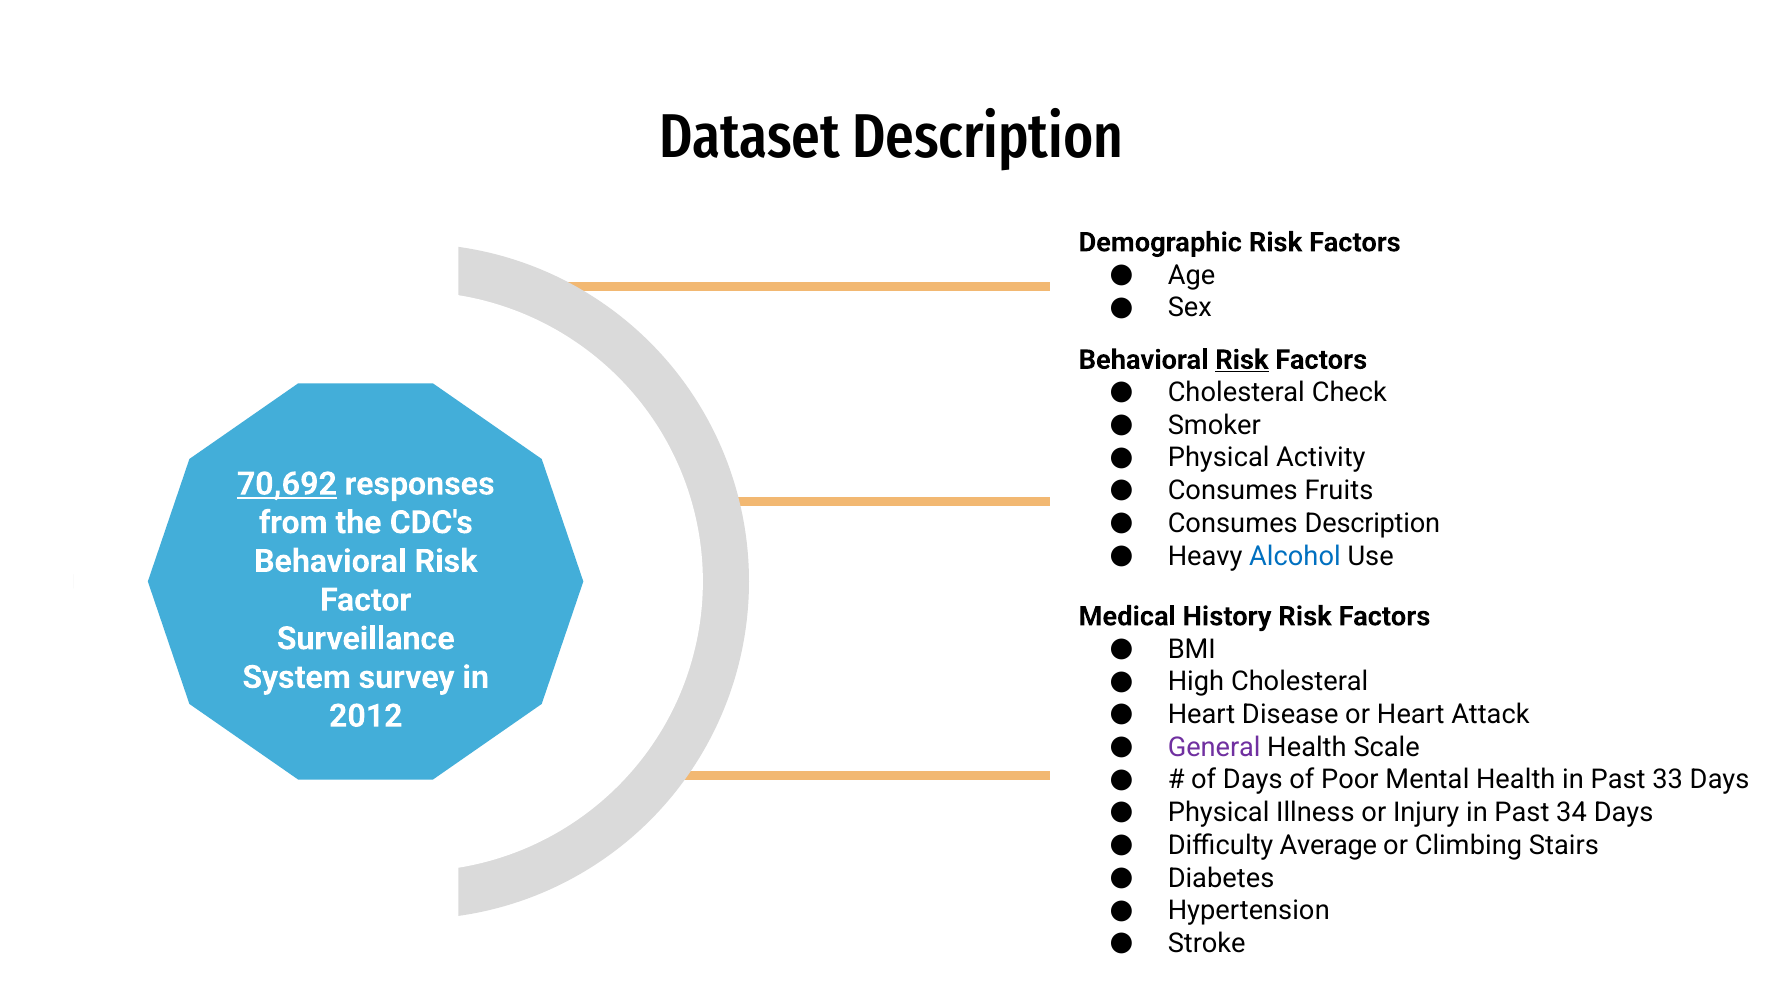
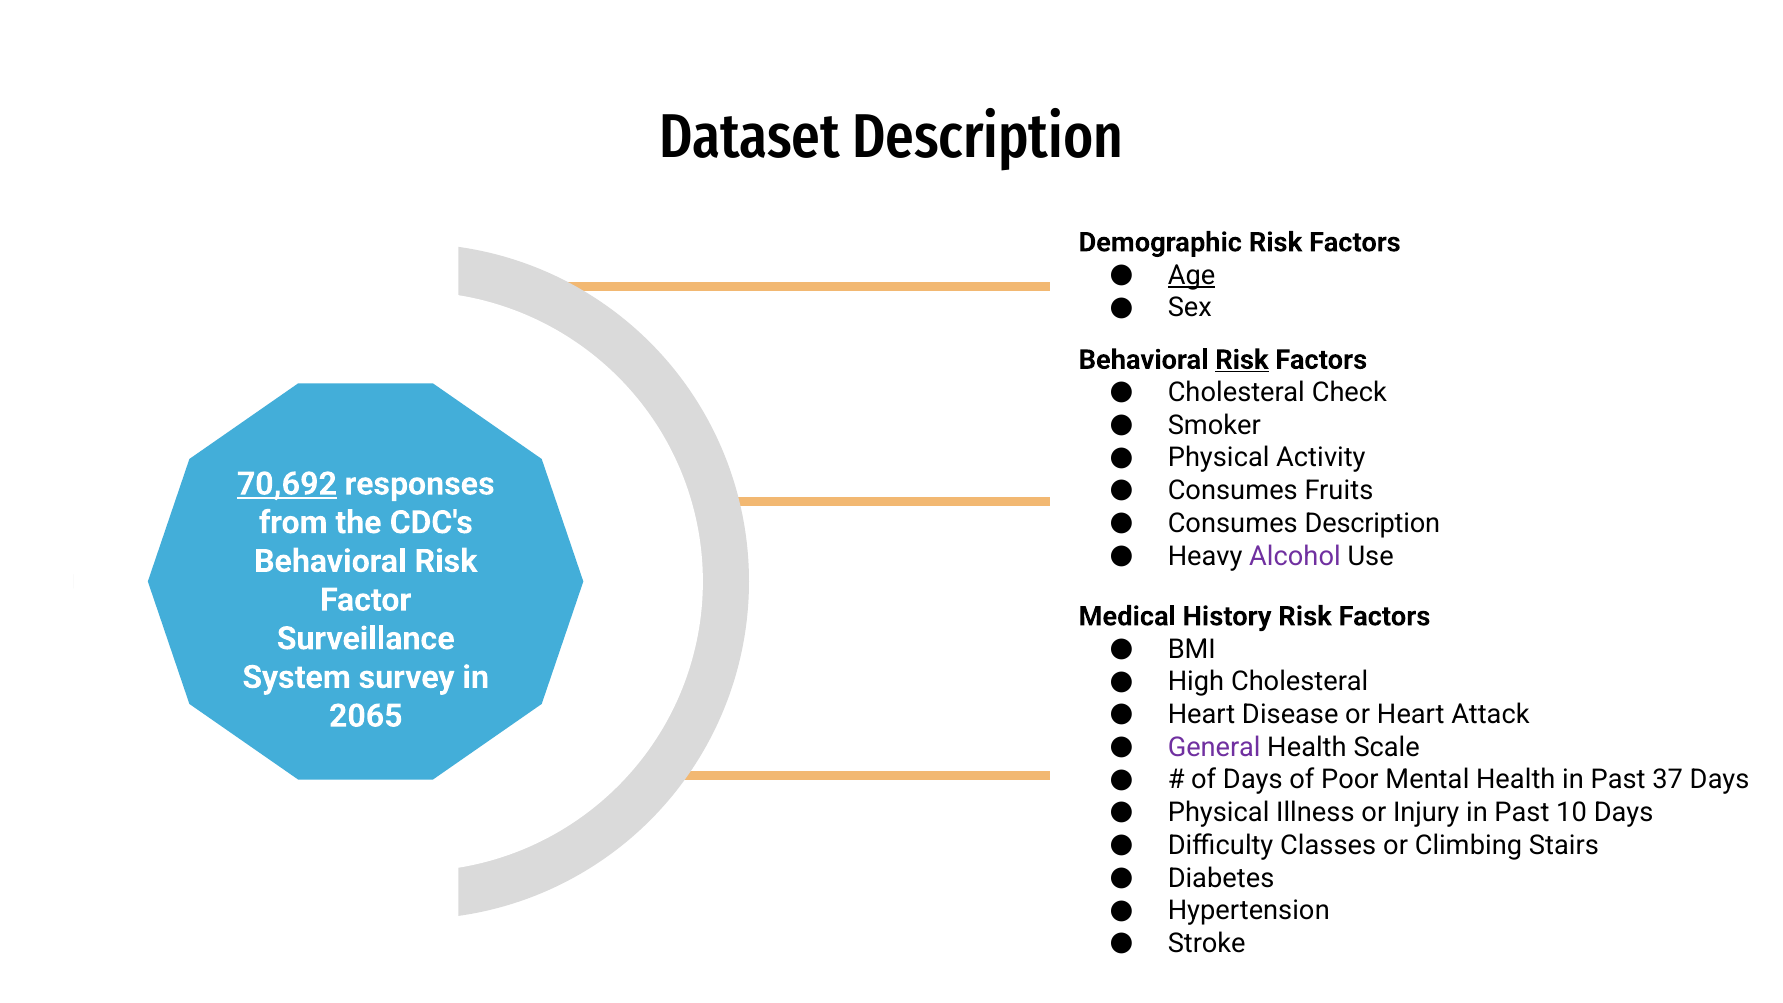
Age underline: none -> present
Alcohol colour: blue -> purple
2012: 2012 -> 2065
33: 33 -> 37
34: 34 -> 10
Average: Average -> Classes
